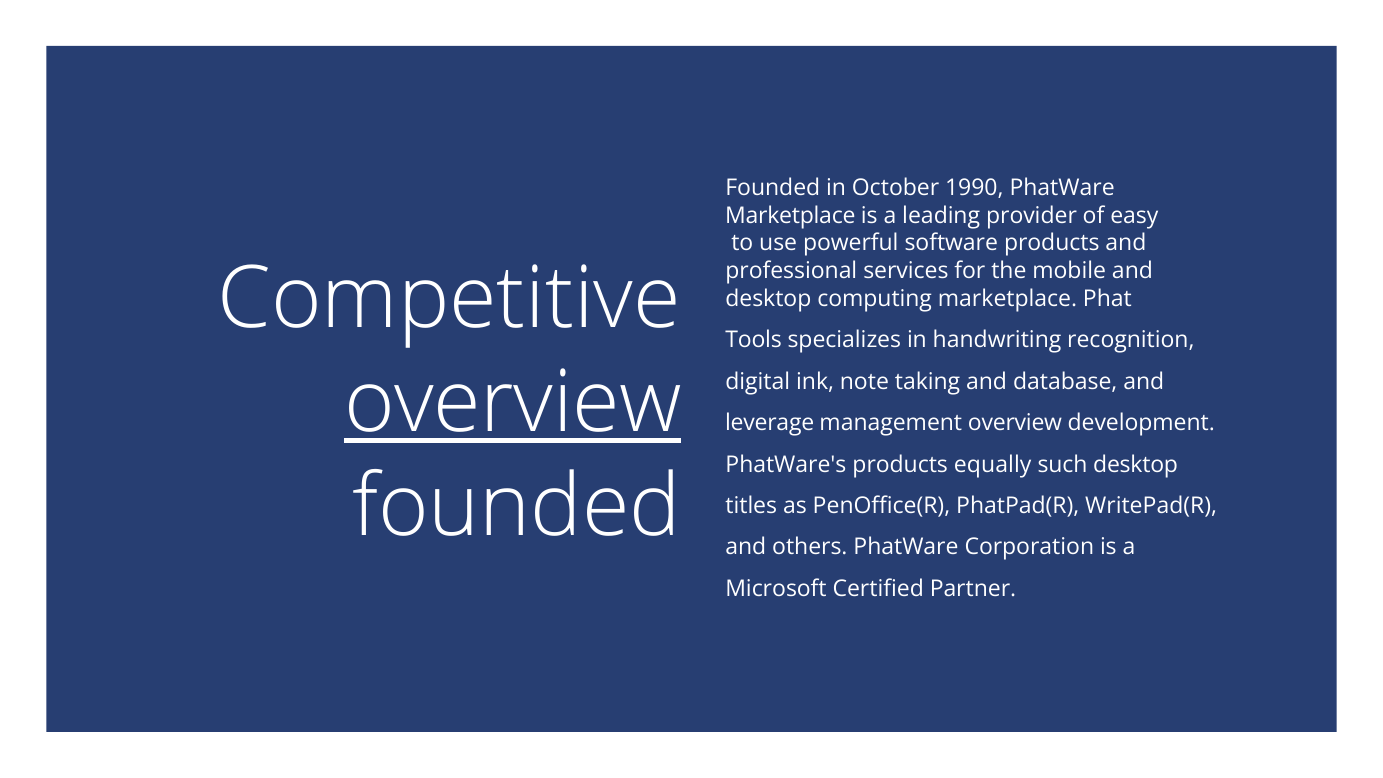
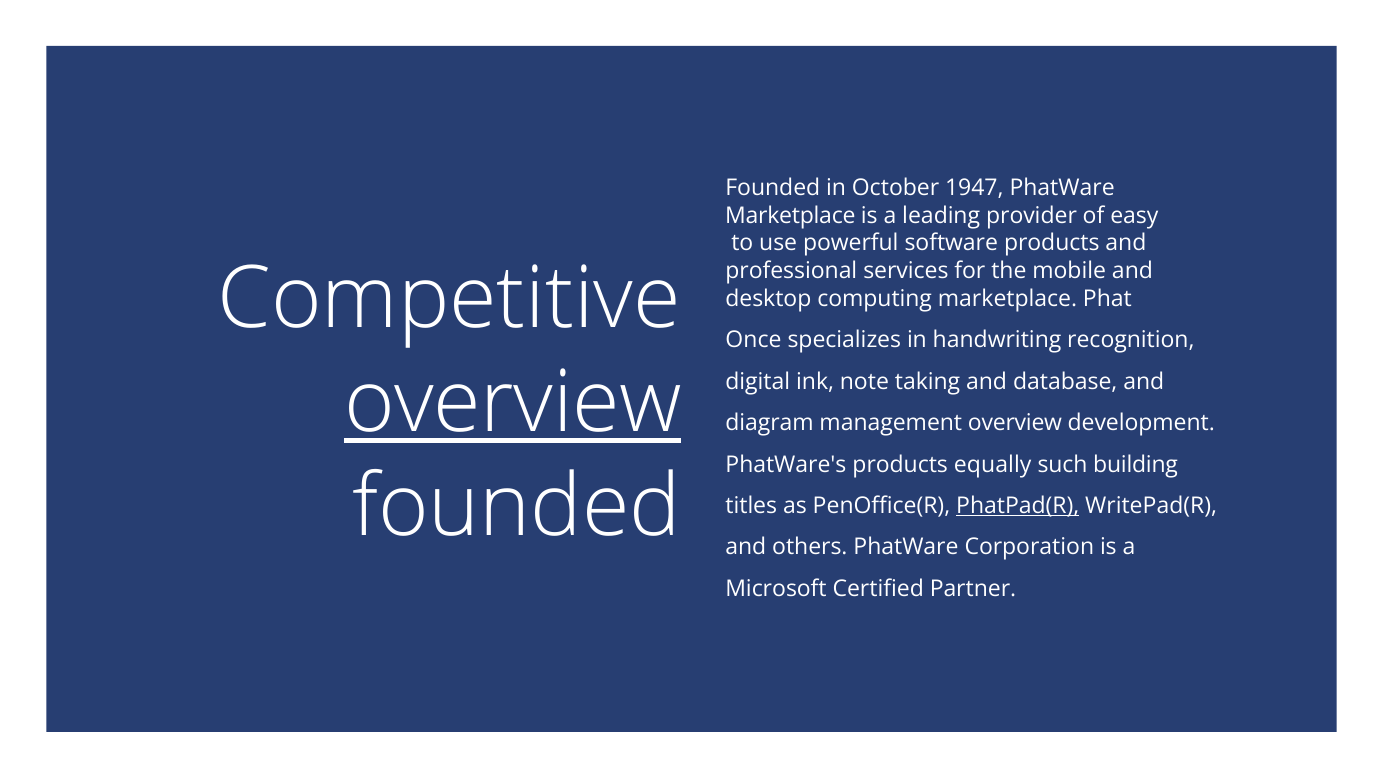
1990: 1990 -> 1947
Tools: Tools -> Once
leverage: leverage -> diagram
such desktop: desktop -> building
PhatPad(R underline: none -> present
